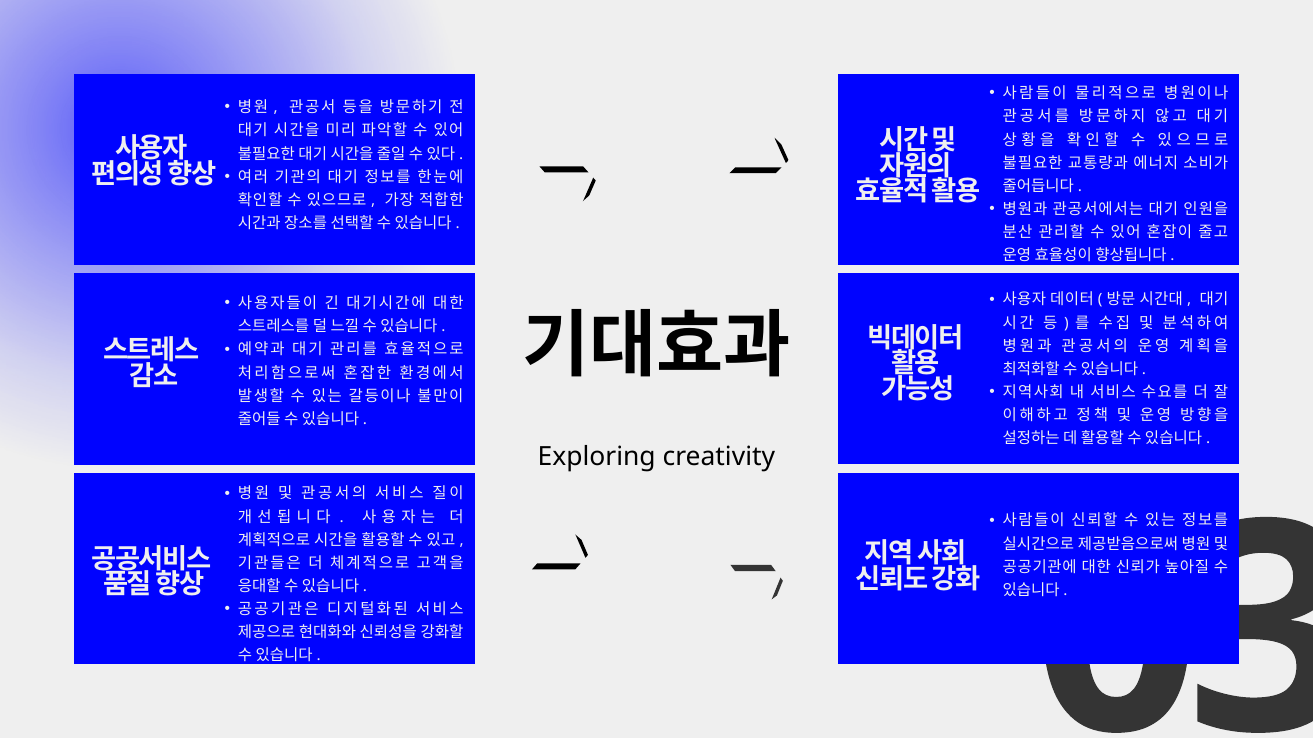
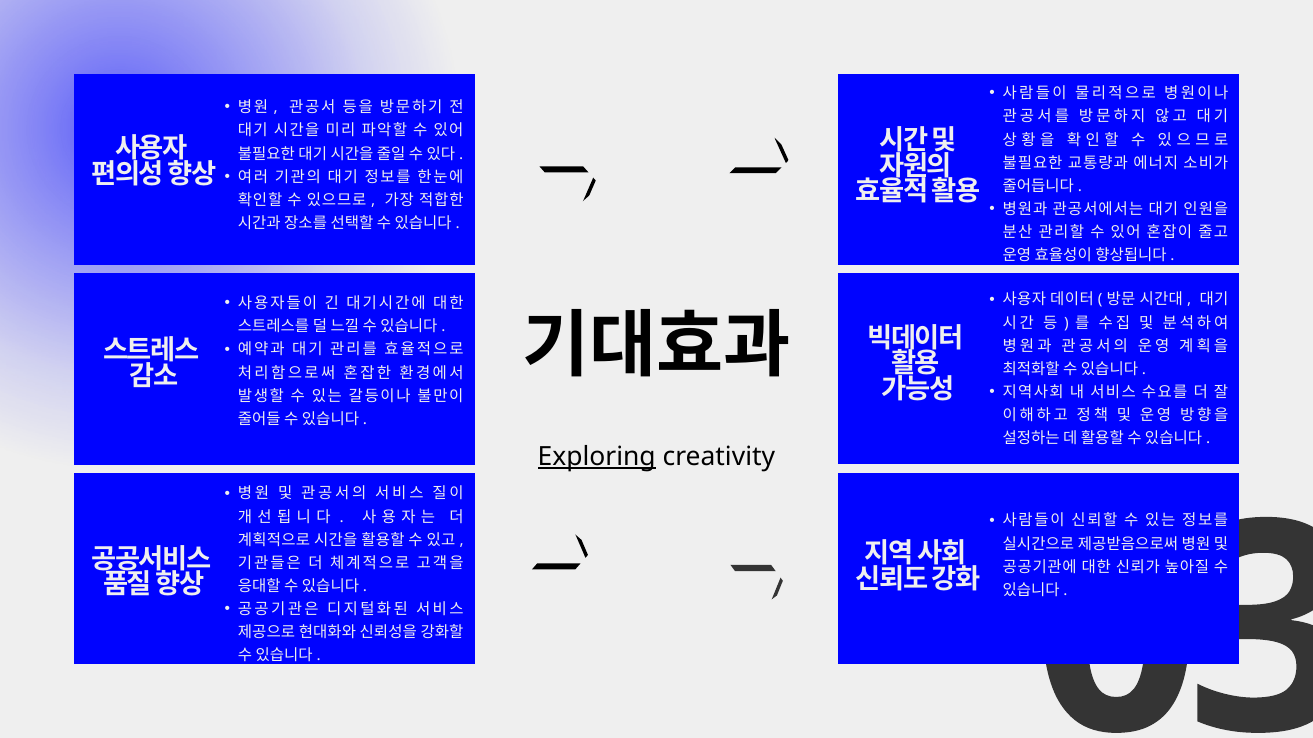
Exploring underline: none -> present
